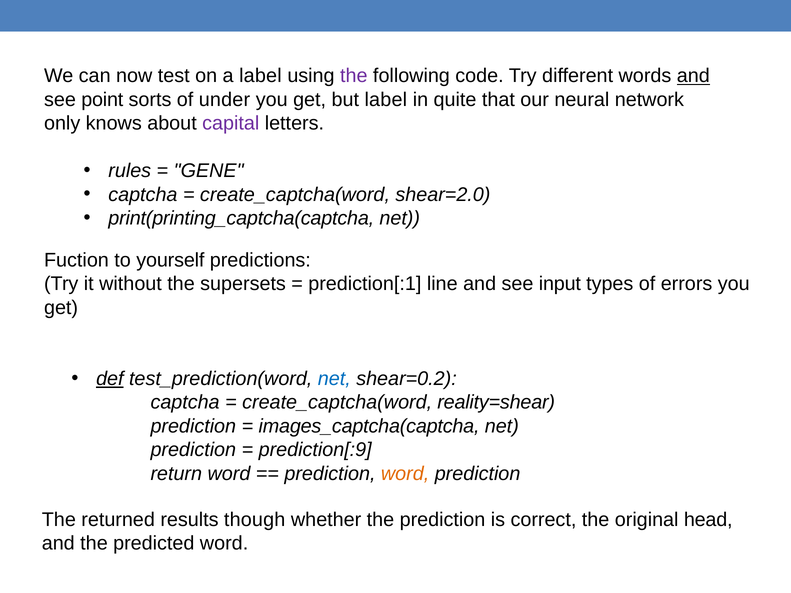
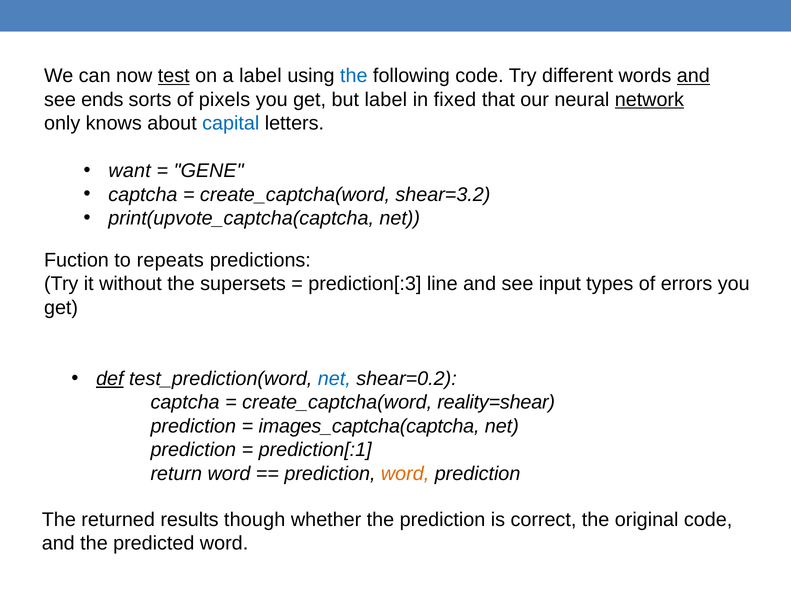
test underline: none -> present
the at (354, 76) colour: purple -> blue
point: point -> ends
under: under -> pixels
quite: quite -> fixed
network underline: none -> present
capital colour: purple -> blue
rules: rules -> want
shear=2.0: shear=2.0 -> shear=3.2
print(printing_captcha(captcha: print(printing_captcha(captcha -> print(upvote_captcha(captcha
yourself: yourself -> repeats
prediction[:1: prediction[:1 -> prediction[:3
prediction[:9: prediction[:9 -> prediction[:1
original head: head -> code
